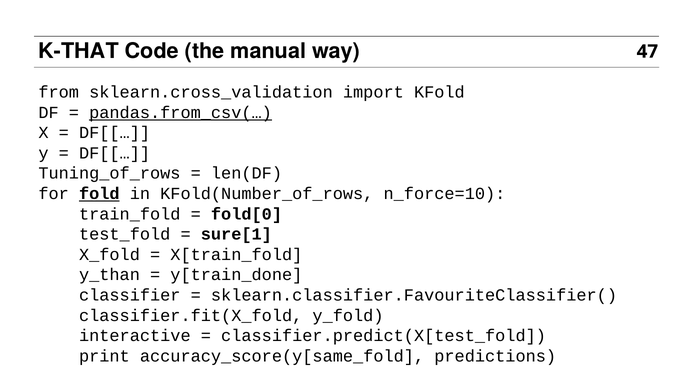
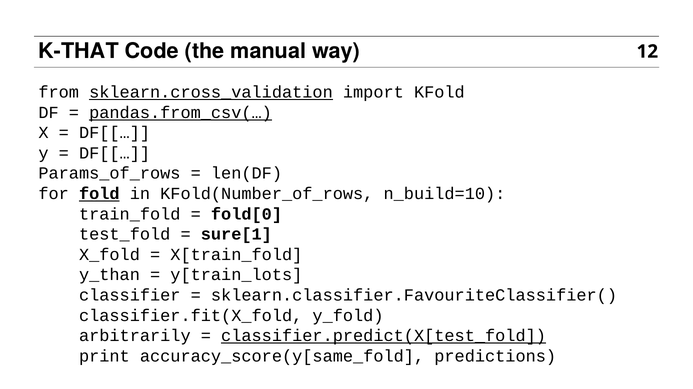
47: 47 -> 12
sklearn.cross_validation underline: none -> present
Tuning_of_rows: Tuning_of_rows -> Params_of_rows
n_force=10: n_force=10 -> n_build=10
y[train_done: y[train_done -> y[train_lots
interactive: interactive -> arbitrarily
classifier.predict(X[test_fold underline: none -> present
